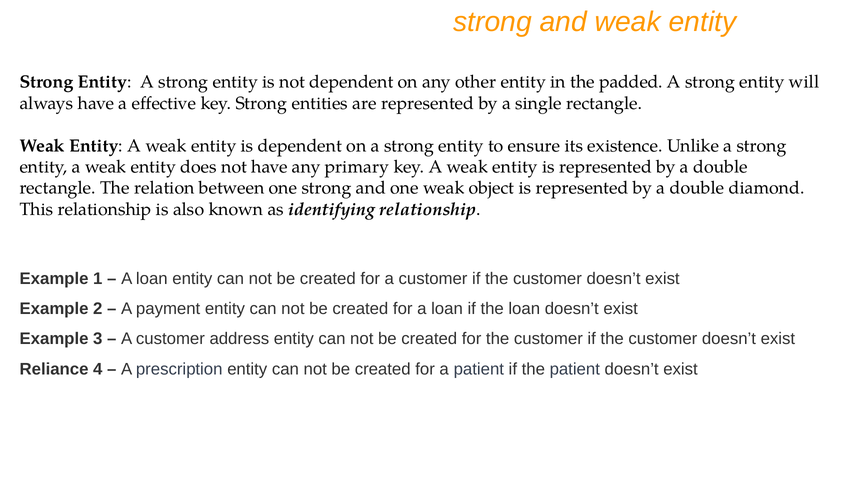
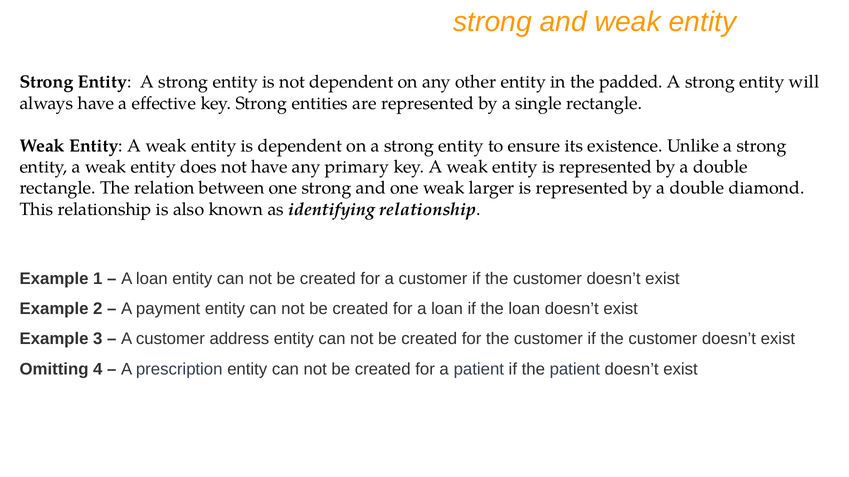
object: object -> larger
Reliance: Reliance -> Omitting
